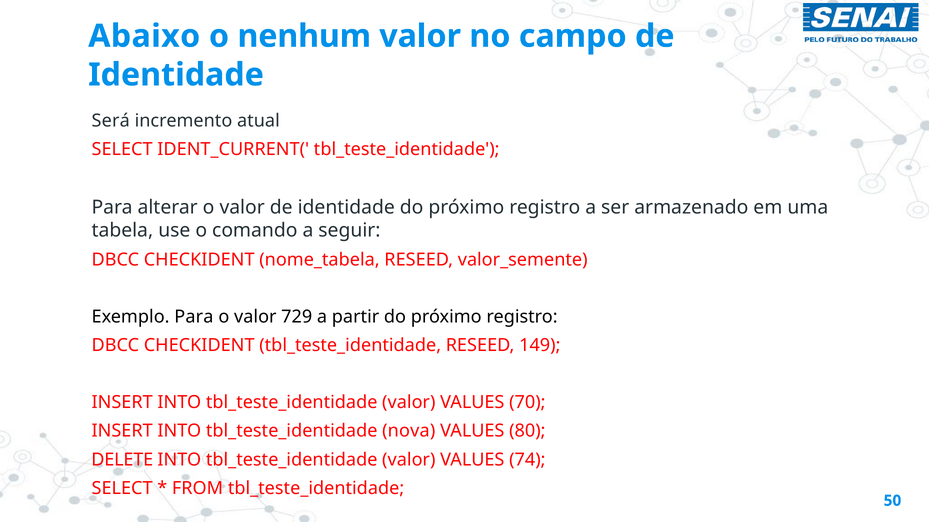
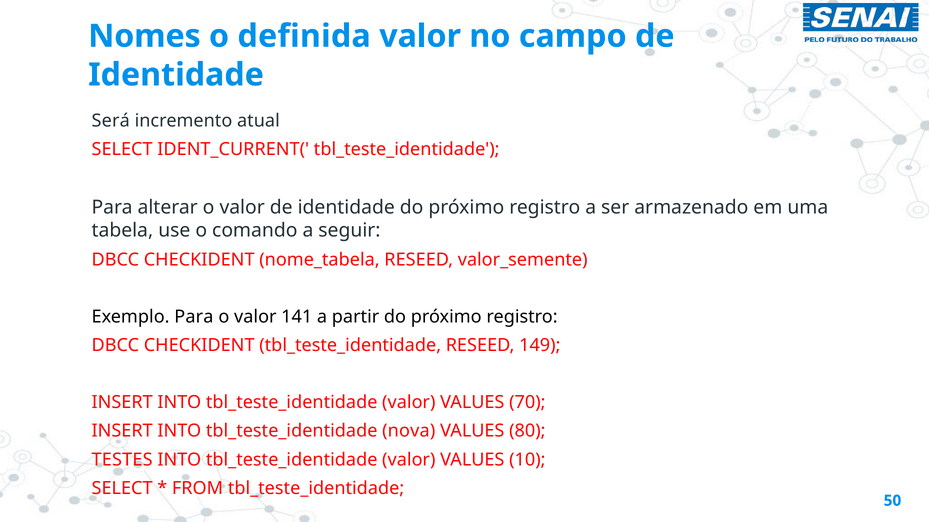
Abaixo: Abaixo -> Nomes
nenhum: nenhum -> definida
729: 729 -> 141
DELETE: DELETE -> TESTES
74: 74 -> 10
